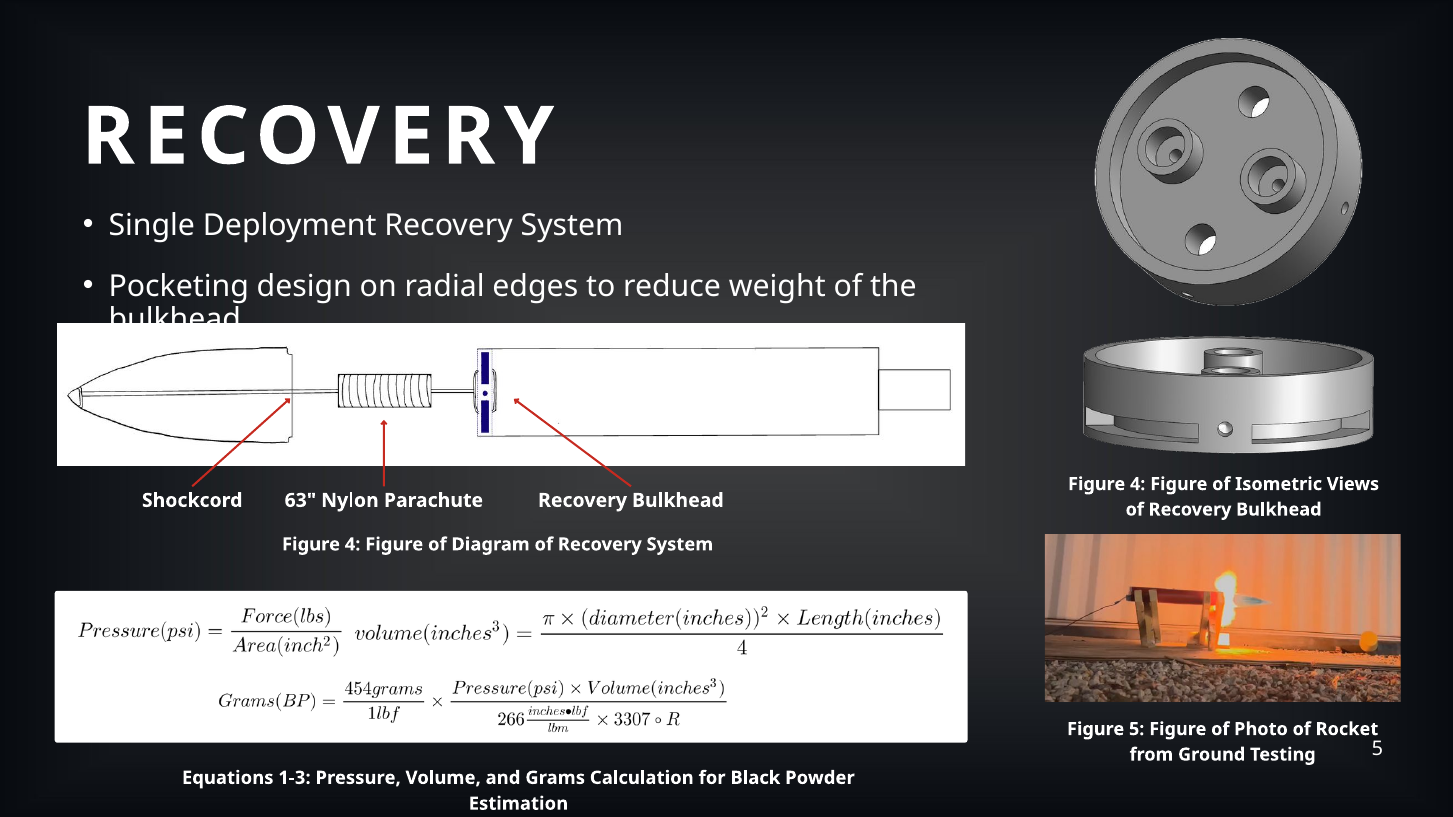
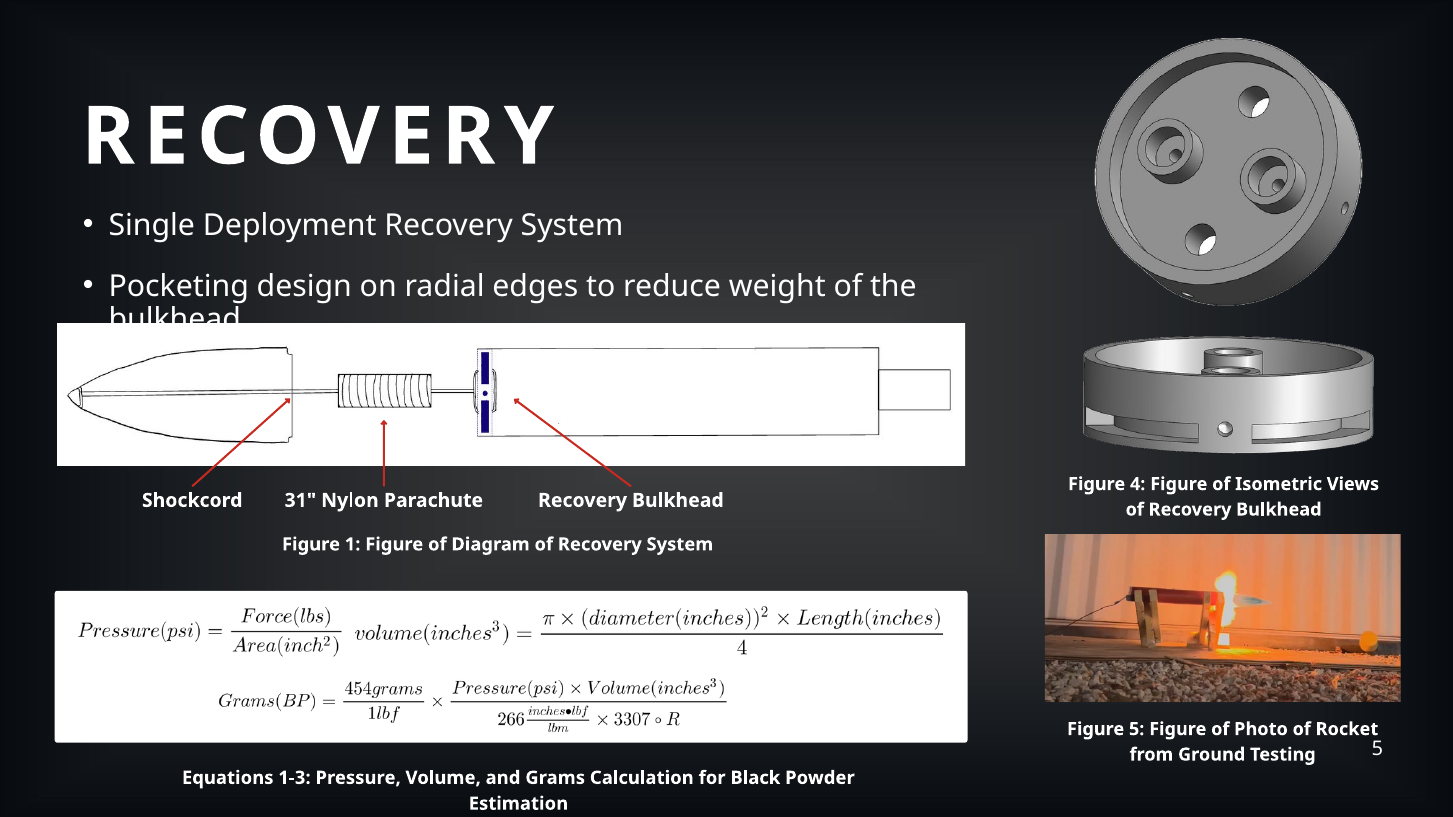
63: 63 -> 31
4 at (353, 545): 4 -> 1
